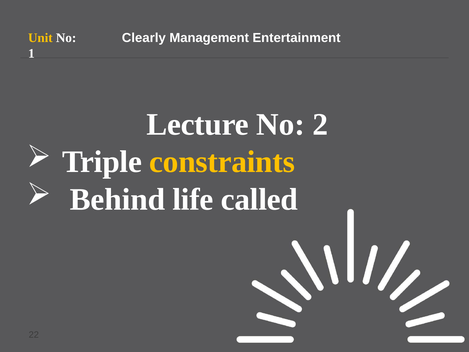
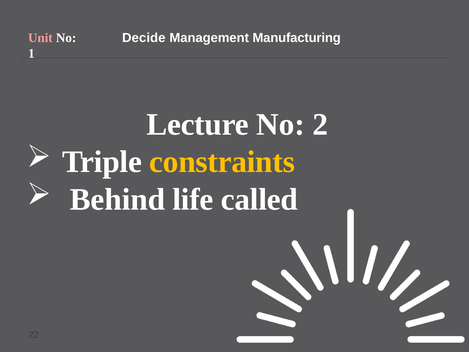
Clearly: Clearly -> Decide
Entertainment: Entertainment -> Manufacturing
Unit colour: yellow -> pink
